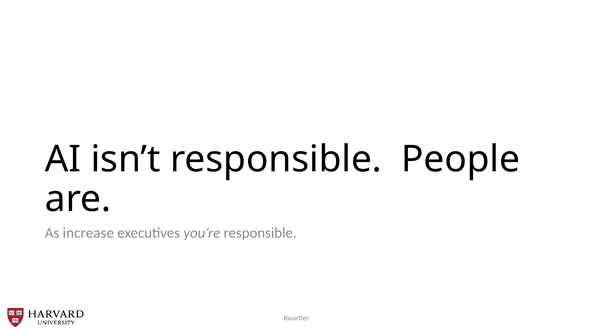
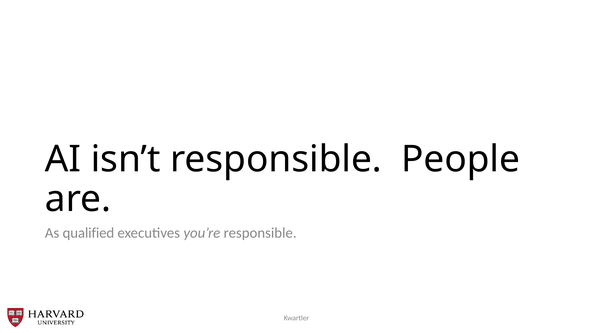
increase: increase -> qualified
